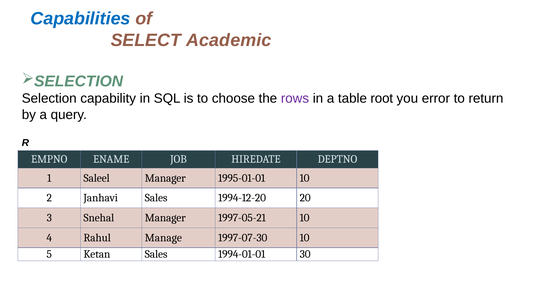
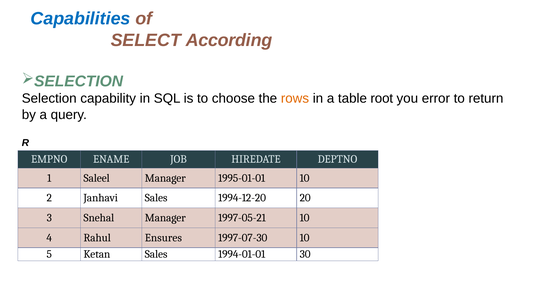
Academic: Academic -> According
rows colour: purple -> orange
Manage: Manage -> Ensures
